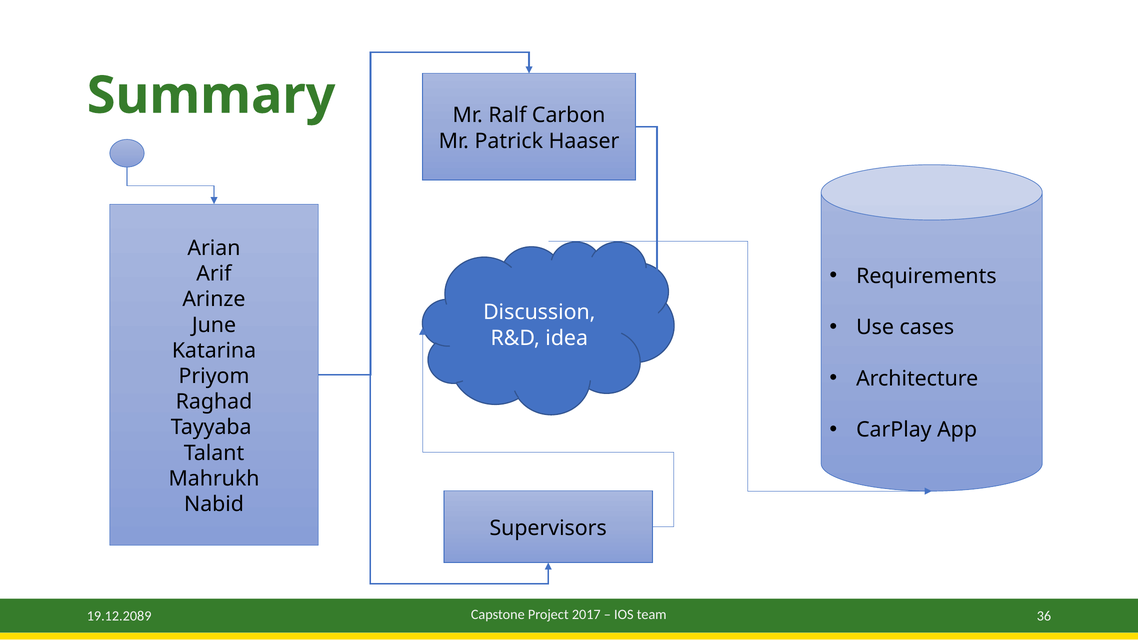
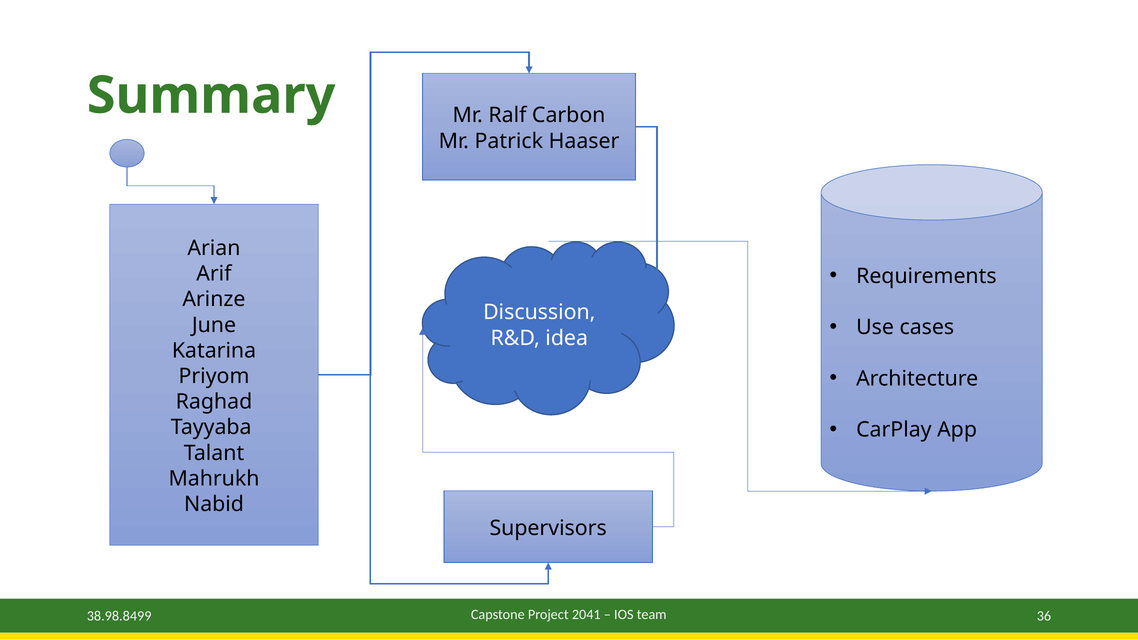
2017: 2017 -> 2041
19.12.2089: 19.12.2089 -> 38.98.8499
